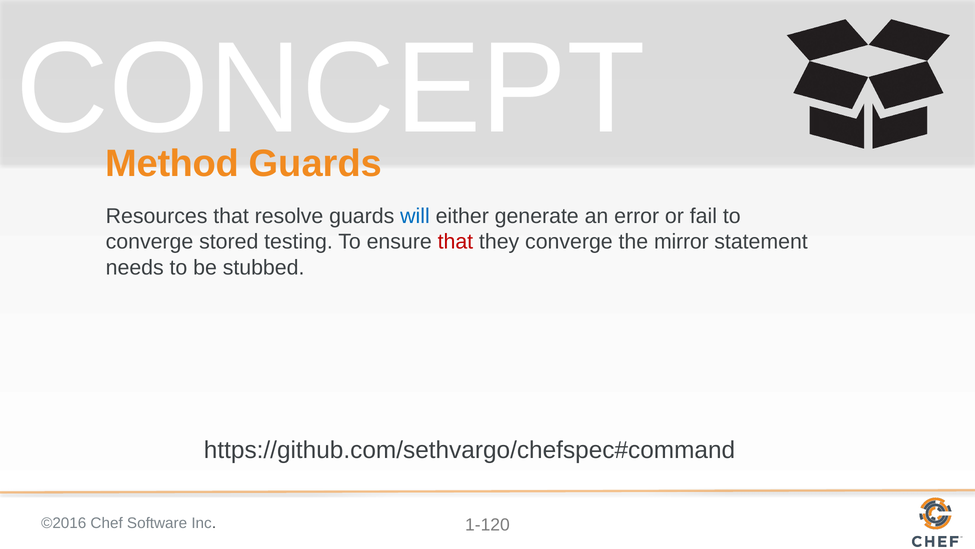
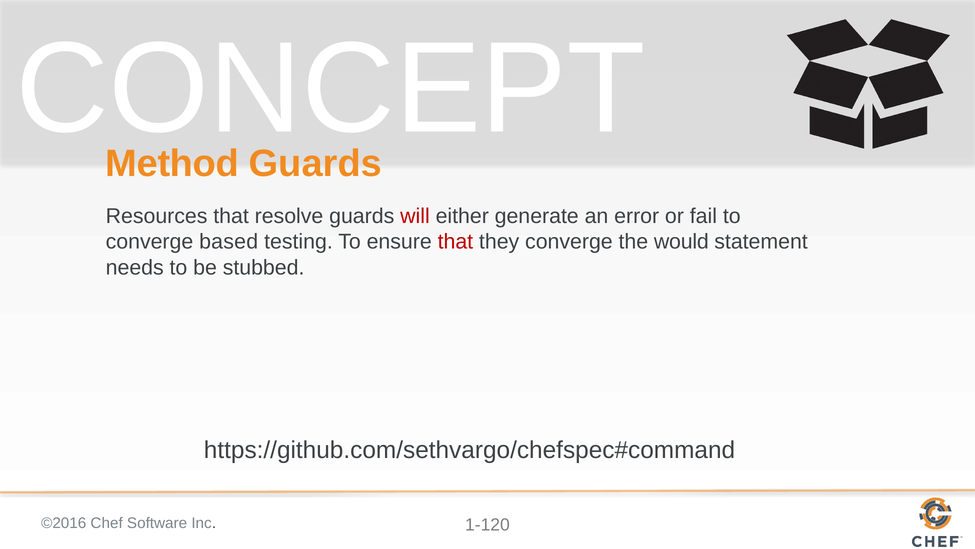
will colour: blue -> red
stored: stored -> based
mirror: mirror -> would
